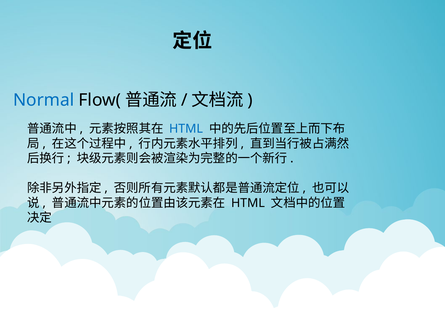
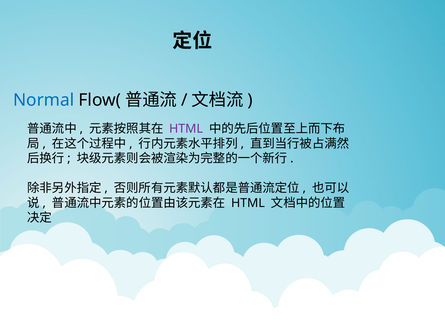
HTML at (186, 129) colour: blue -> purple
